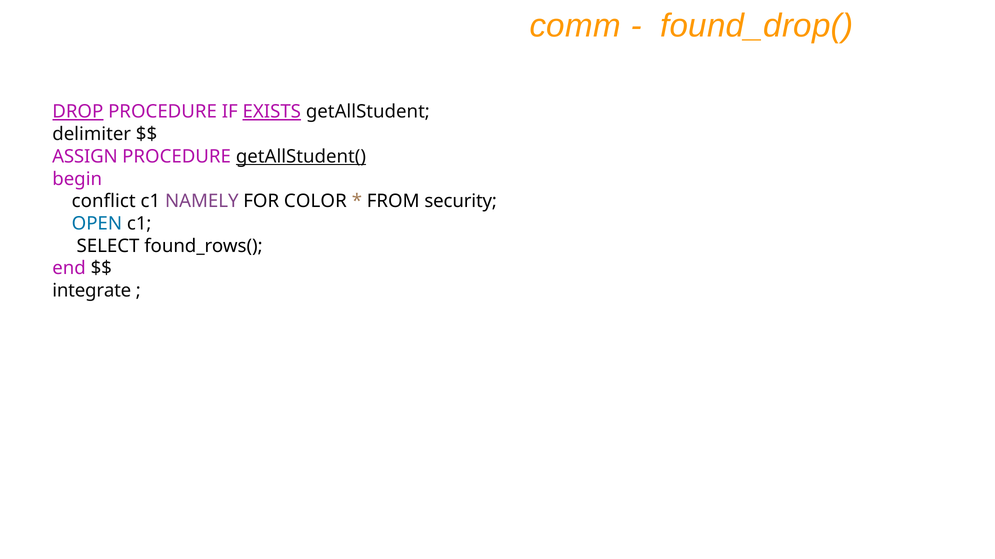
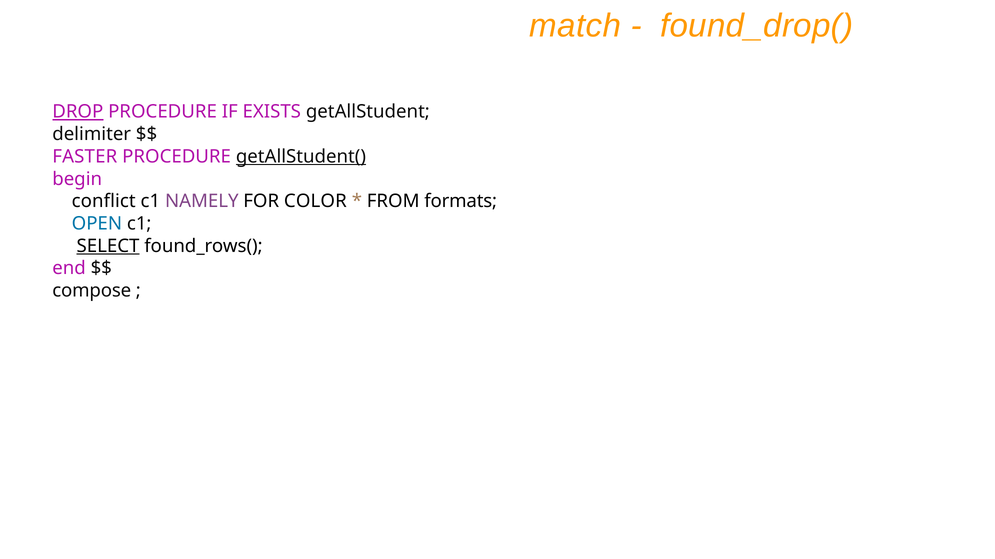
comm: comm -> match
EXISTS underline: present -> none
ASSIGN: ASSIGN -> FASTER
security: security -> formats
SELECT underline: none -> present
integrate: integrate -> compose
